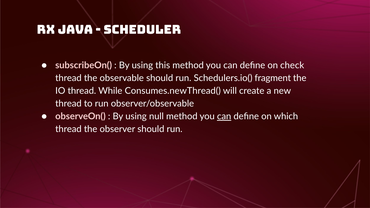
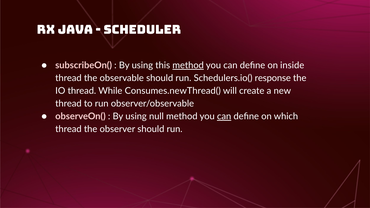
method at (188, 65) underline: none -> present
check: check -> inside
fragment: fragment -> response
